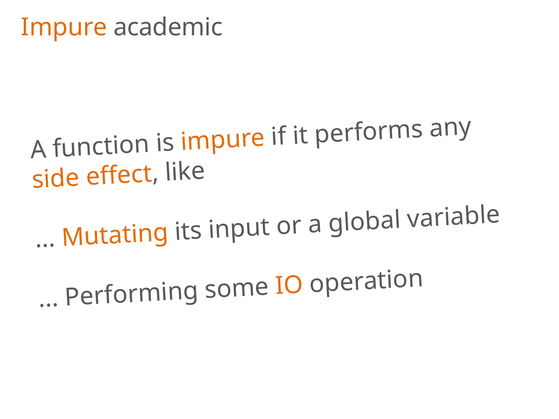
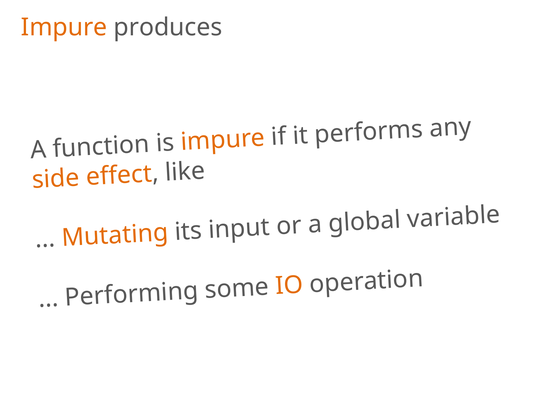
academic: academic -> produces
